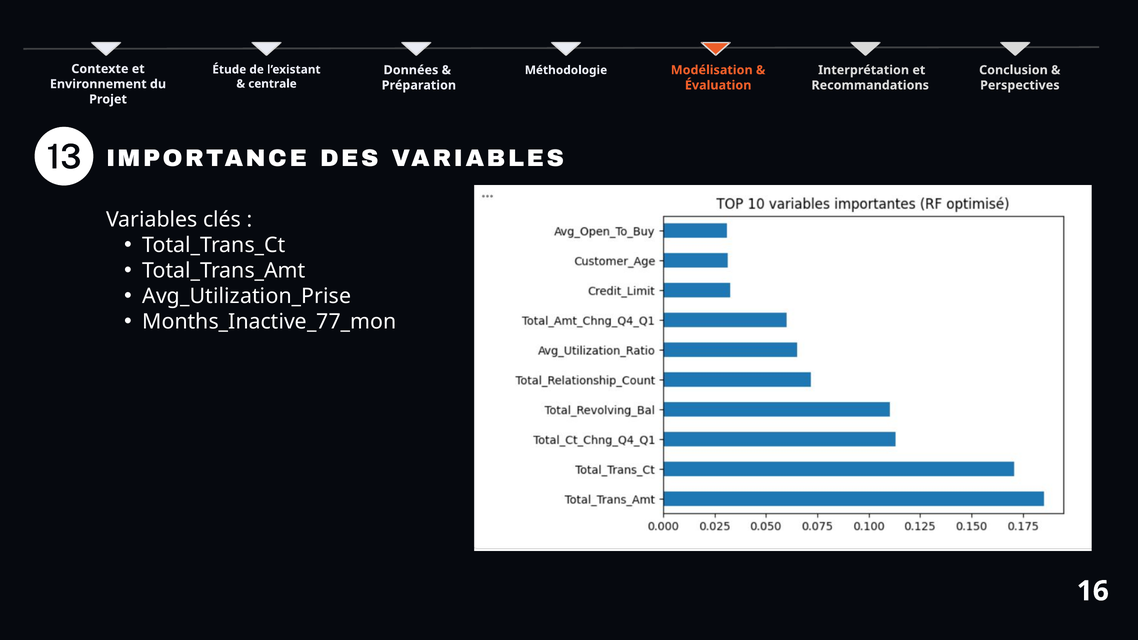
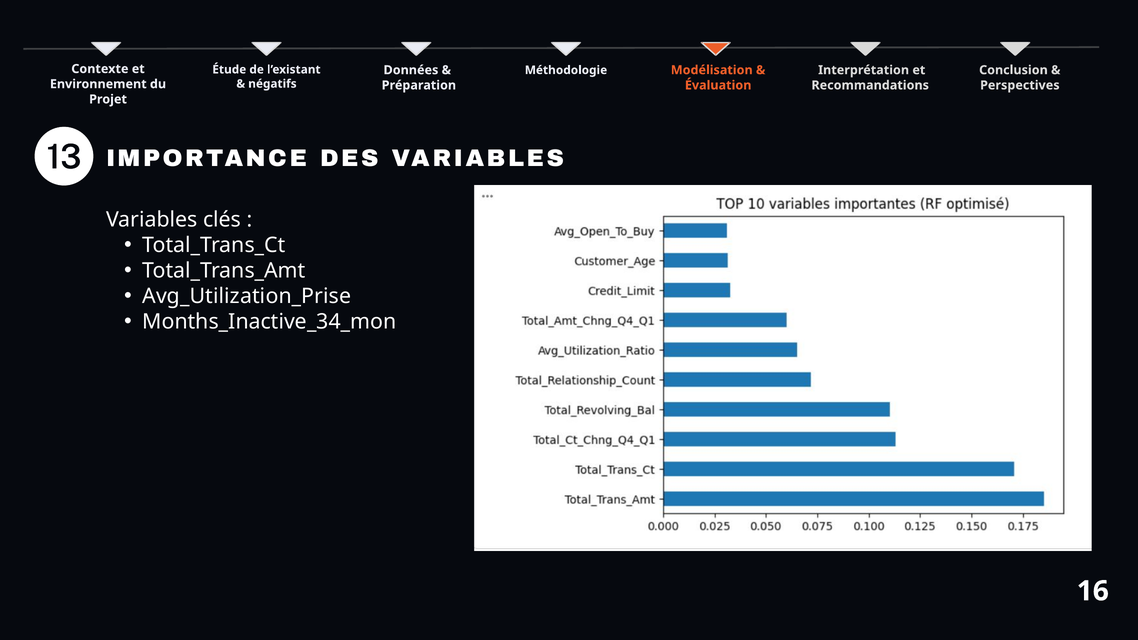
centrale: centrale -> négatifs
Months_Inactive_77_mon: Months_Inactive_77_mon -> Months_Inactive_34_mon
